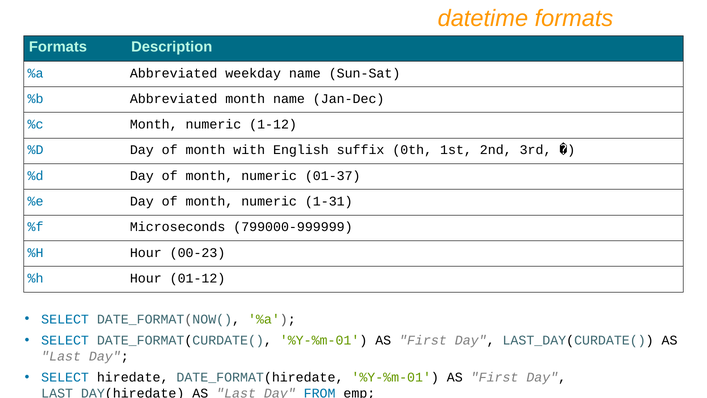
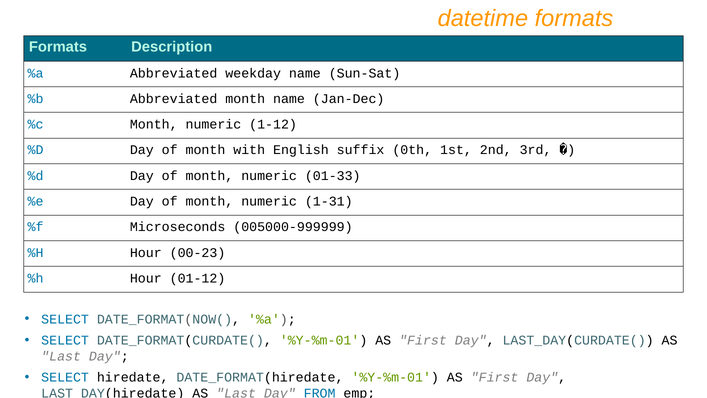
01-37: 01-37 -> 01-33
799000-999999: 799000-999999 -> 005000-999999
